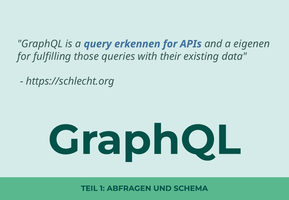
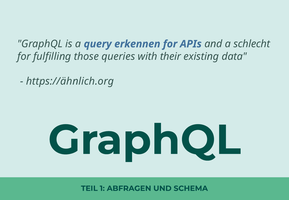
eigenen: eigenen -> schlecht
https://schlecht.org: https://schlecht.org -> https://ähnlich.org
